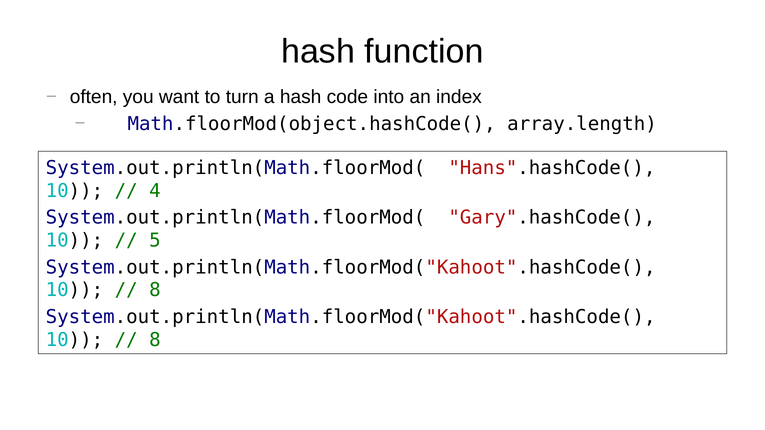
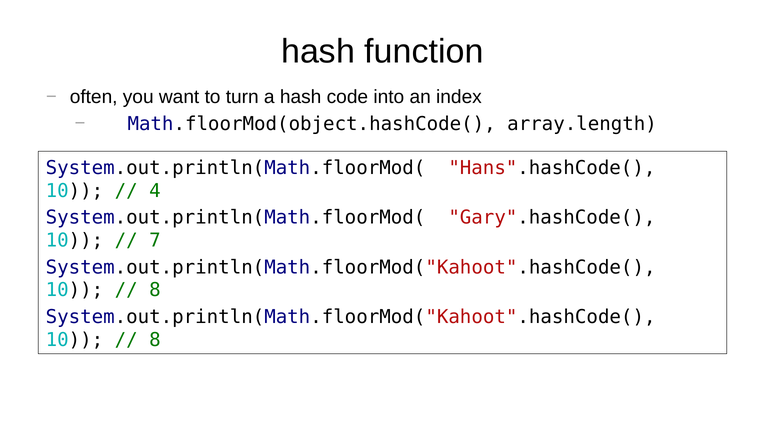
5: 5 -> 7
